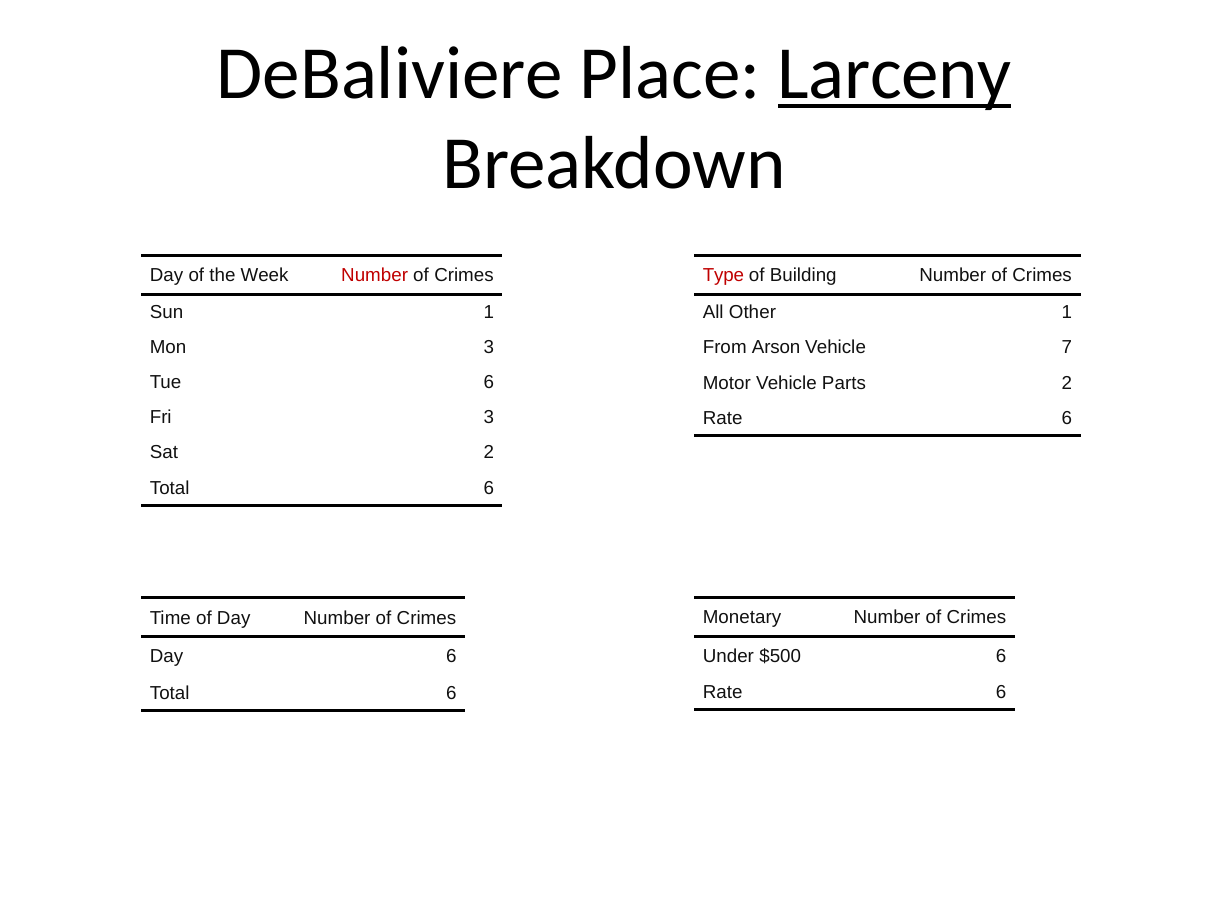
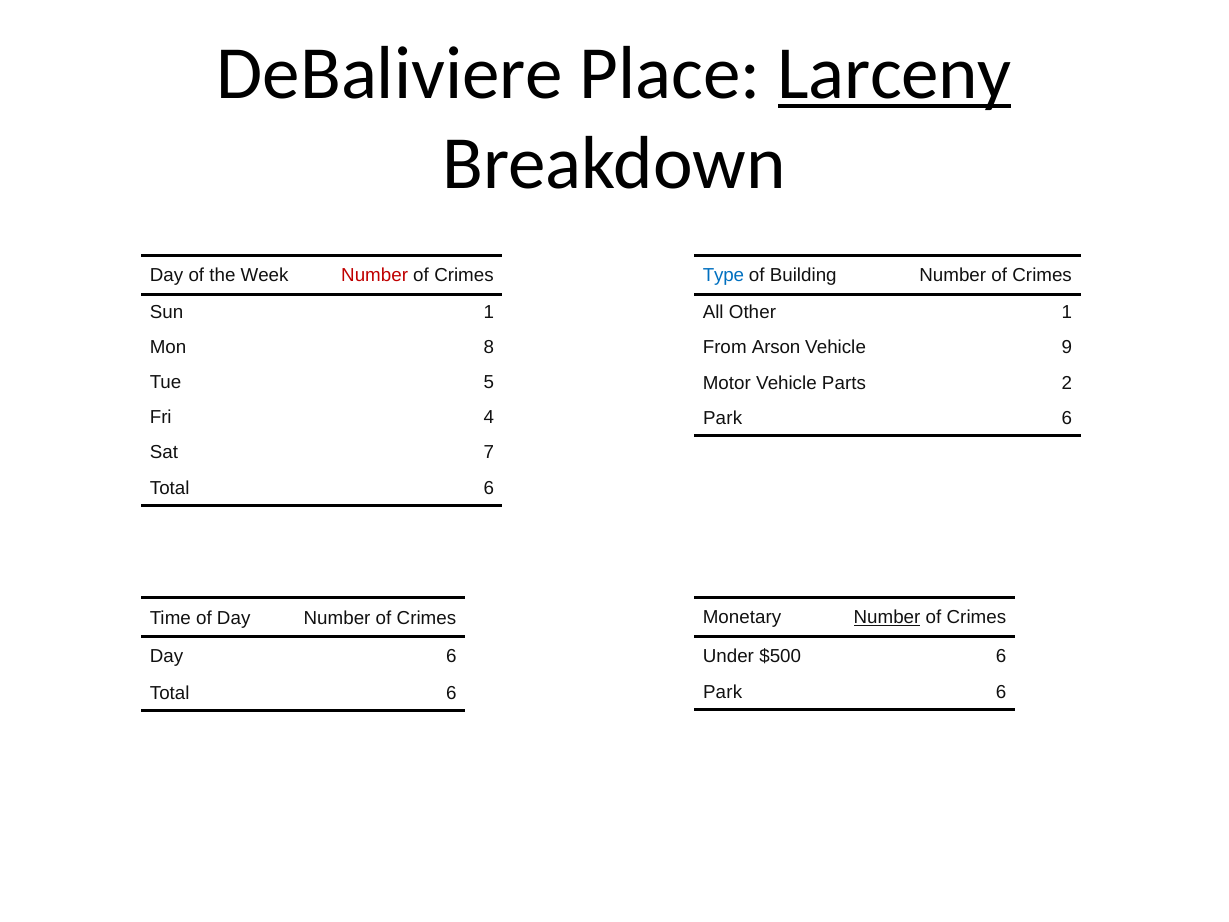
Type colour: red -> blue
Mon 3: 3 -> 8
7: 7 -> 9
Tue 6: 6 -> 5
Fri 3: 3 -> 4
Rate at (723, 418): Rate -> Park
Sat 2: 2 -> 7
Number at (887, 617) underline: none -> present
Rate at (723, 692): Rate -> Park
